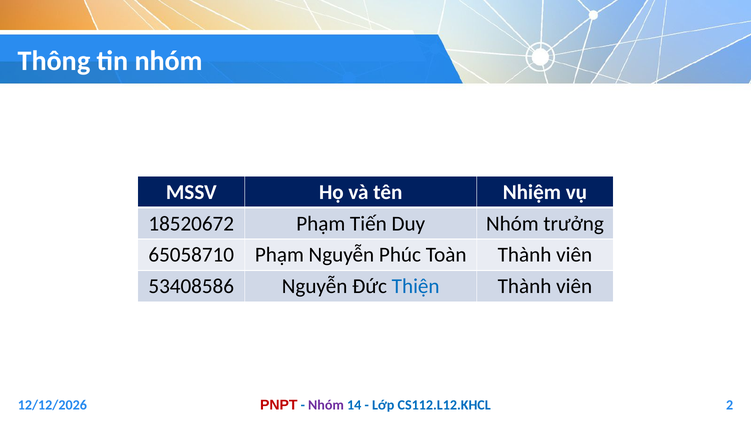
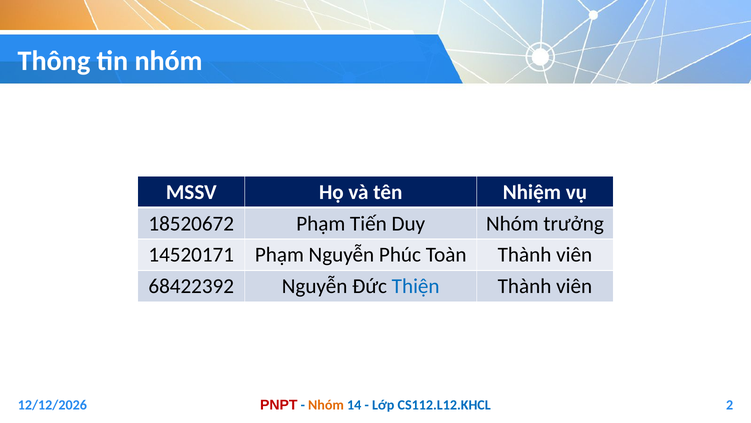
65058710: 65058710 -> 14520171
53408586: 53408586 -> 68422392
Nhóm at (326, 405) colour: purple -> orange
